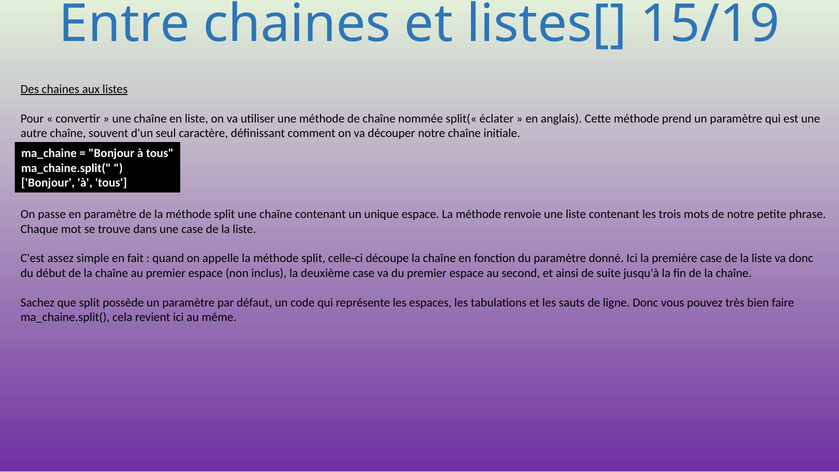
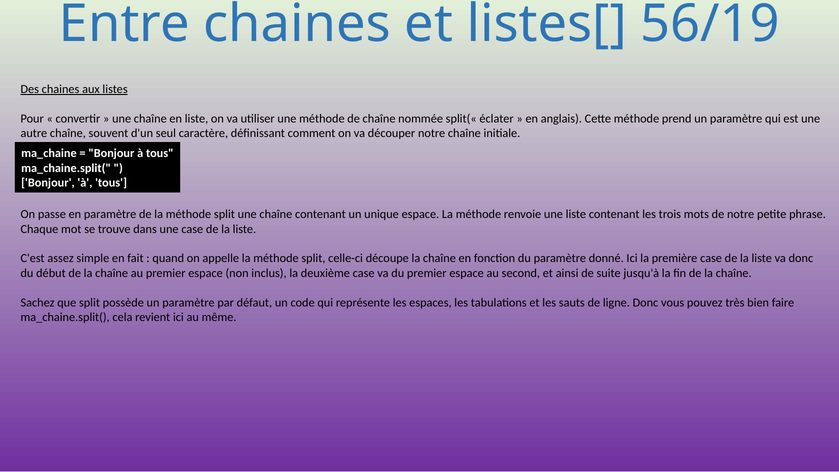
15/19: 15/19 -> 56/19
